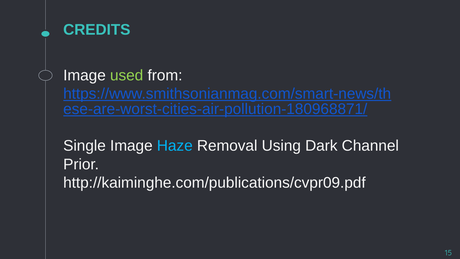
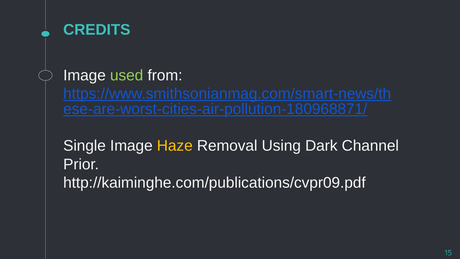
Haze colour: light blue -> yellow
